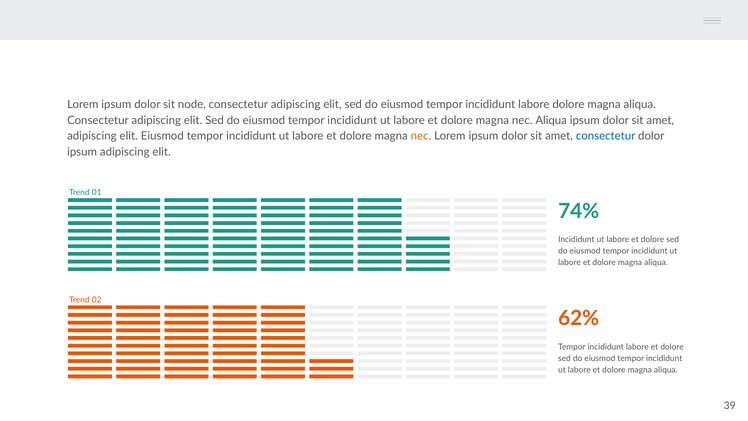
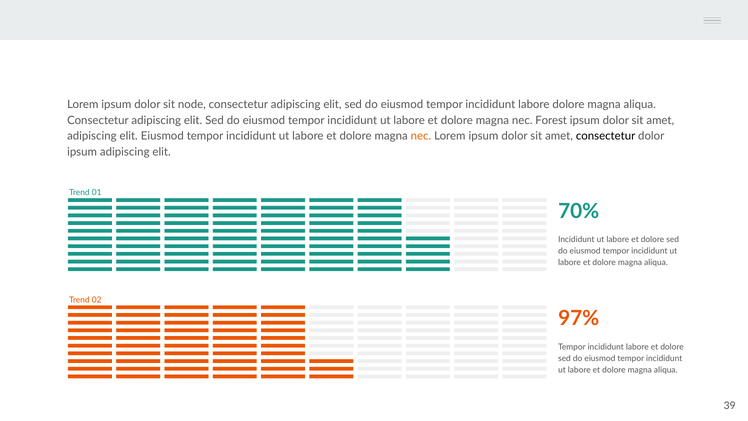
nec Aliqua: Aliqua -> Forest
consectetur at (606, 136) colour: blue -> black
74%: 74% -> 70%
62%: 62% -> 97%
